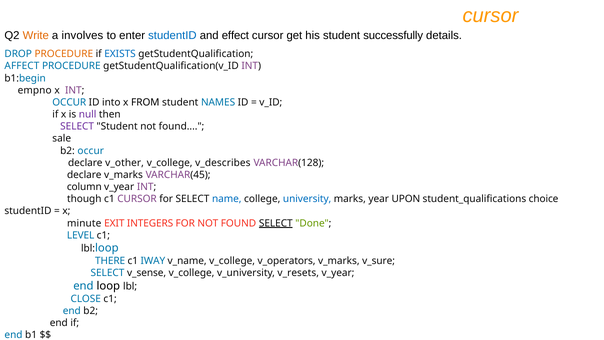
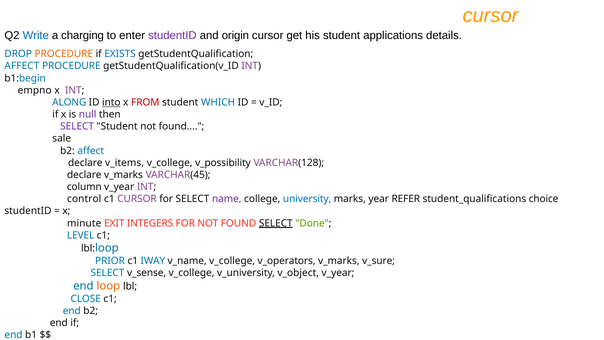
Write colour: orange -> blue
involves: involves -> charging
studentID at (172, 36) colour: blue -> purple
effect: effect -> origin
successfully: successfully -> applications
OCCUR at (69, 102): OCCUR -> ALONG
into underline: none -> present
FROM colour: black -> red
NAMES: NAMES -> WHICH
b2 occur: occur -> affect
v_other: v_other -> v_items
v_describes: v_describes -> v_possibility
though: though -> control
name colour: blue -> purple
UPON: UPON -> REFER
THERE: THERE -> PRIOR
v_resets: v_resets -> v_object
loop colour: black -> orange
